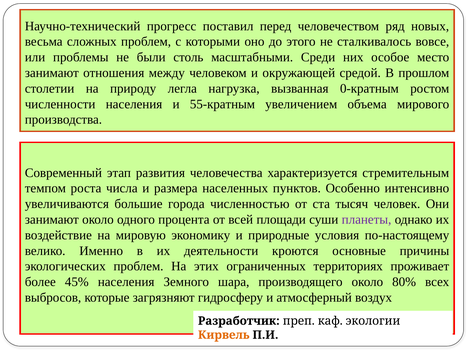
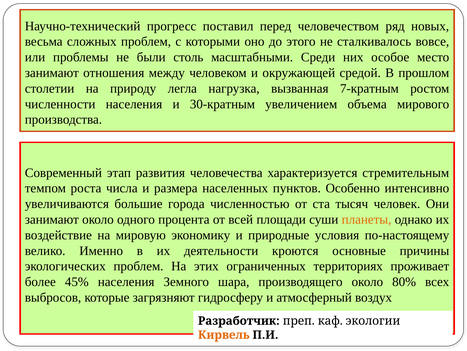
0-кратным: 0-кратным -> 7-кратным
55-кратным: 55-кратным -> 30-кратным
планеты colour: purple -> orange
